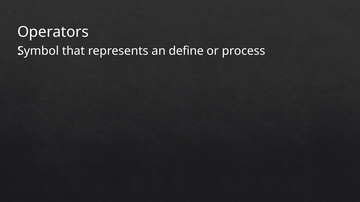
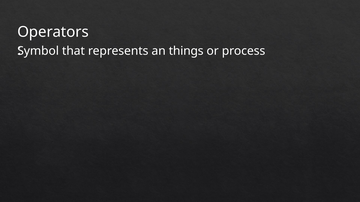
define: define -> things
